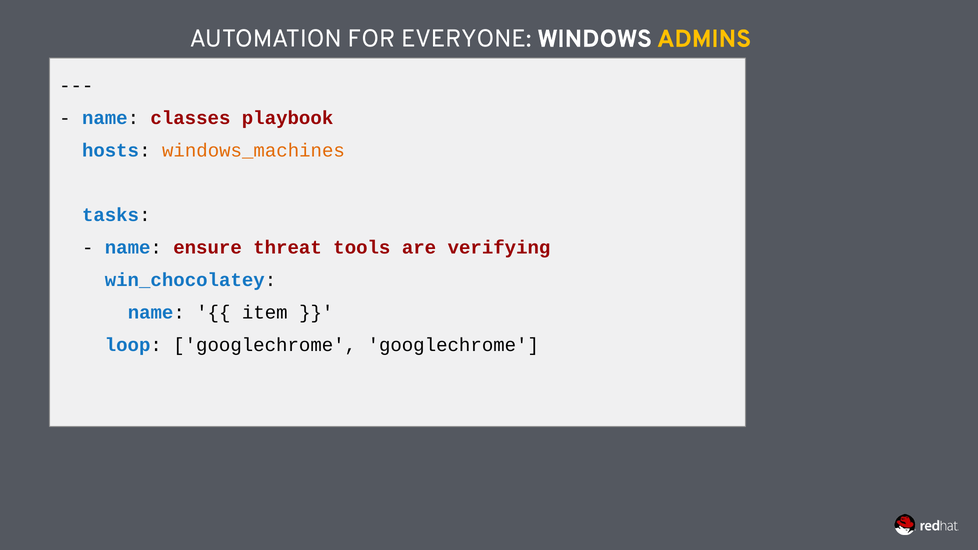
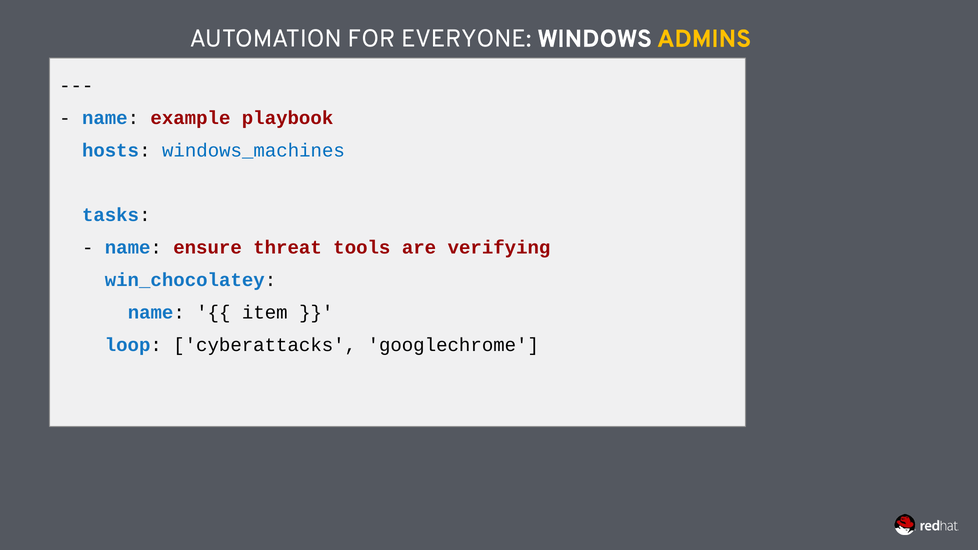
classes: classes -> example
windows_machines colour: orange -> blue
loop googlechrome: googlechrome -> cyberattacks
